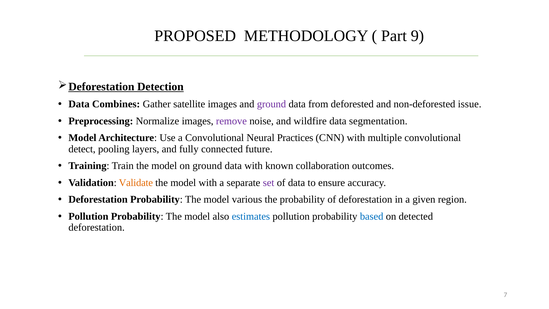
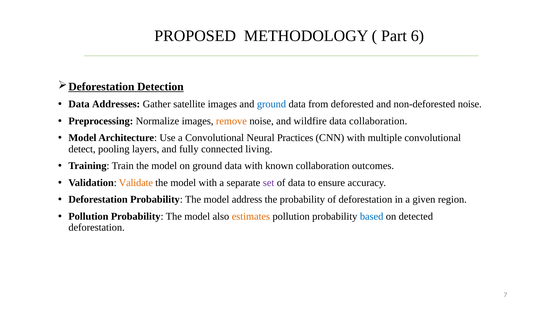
9: 9 -> 6
Combines: Combines -> Addresses
ground at (271, 104) colour: purple -> blue
non-deforested issue: issue -> noise
remove colour: purple -> orange
data segmentation: segmentation -> collaboration
future: future -> living
various: various -> address
estimates colour: blue -> orange
